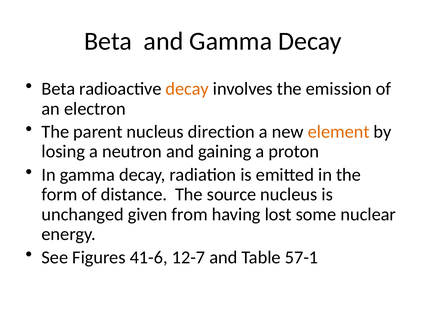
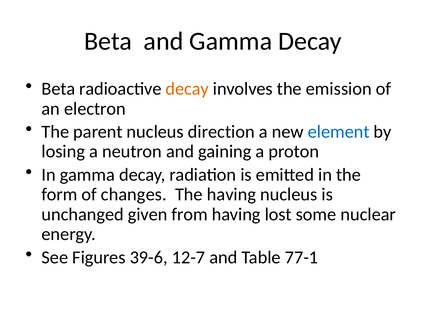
element colour: orange -> blue
distance: distance -> changes
The source: source -> having
41-6: 41-6 -> 39-6
57-1: 57-1 -> 77-1
